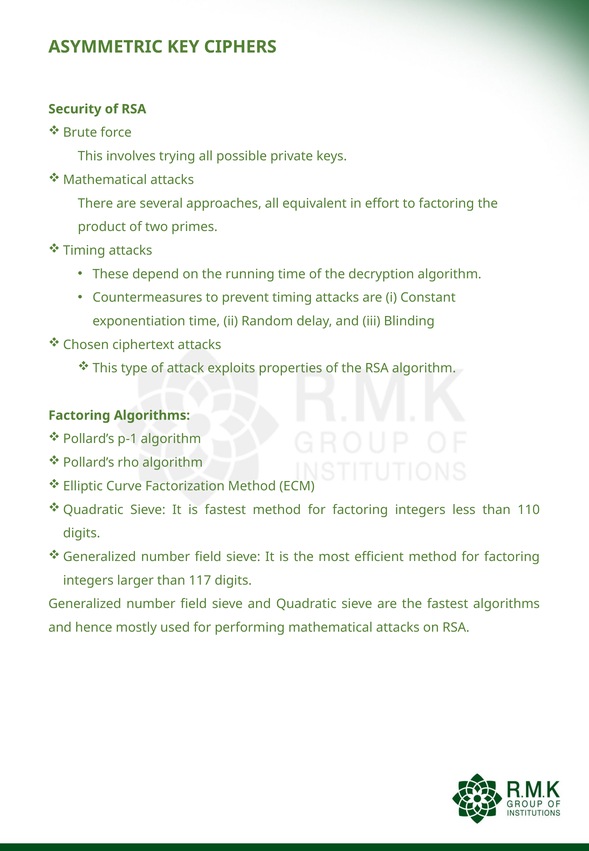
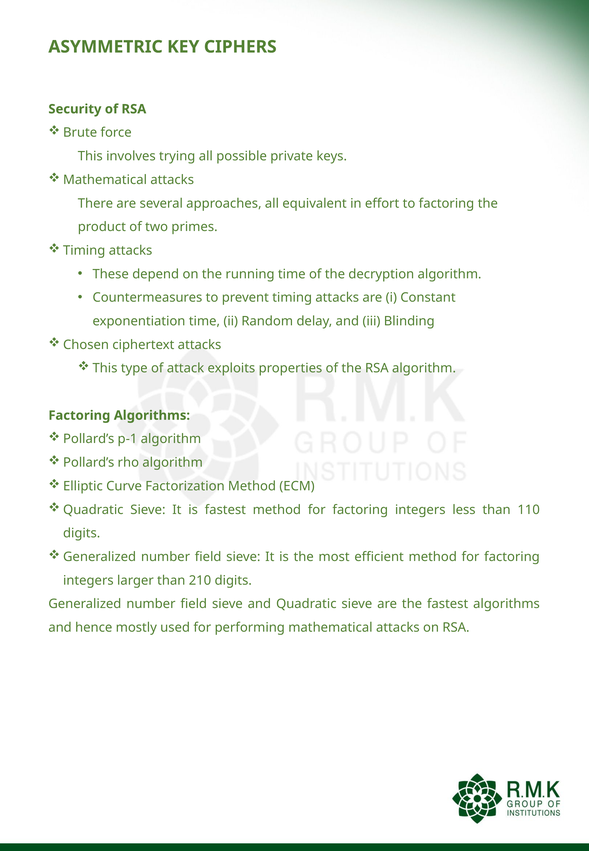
117: 117 -> 210
